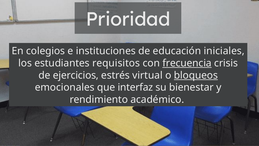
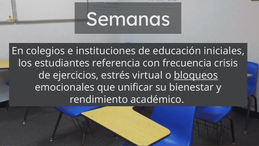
Prioridad: Prioridad -> Semanas
requisitos: requisitos -> referencia
frecuencia underline: present -> none
interfaz: interfaz -> unificar
